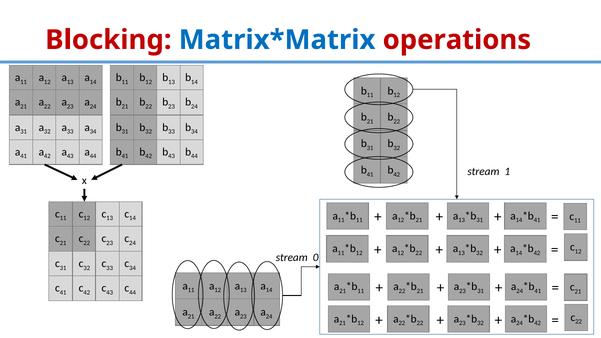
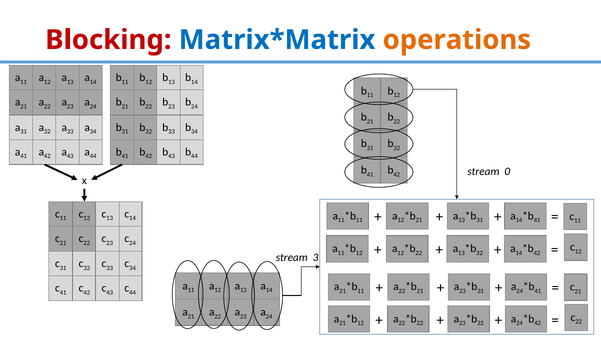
operations colour: red -> orange
1: 1 -> 0
0: 0 -> 3
